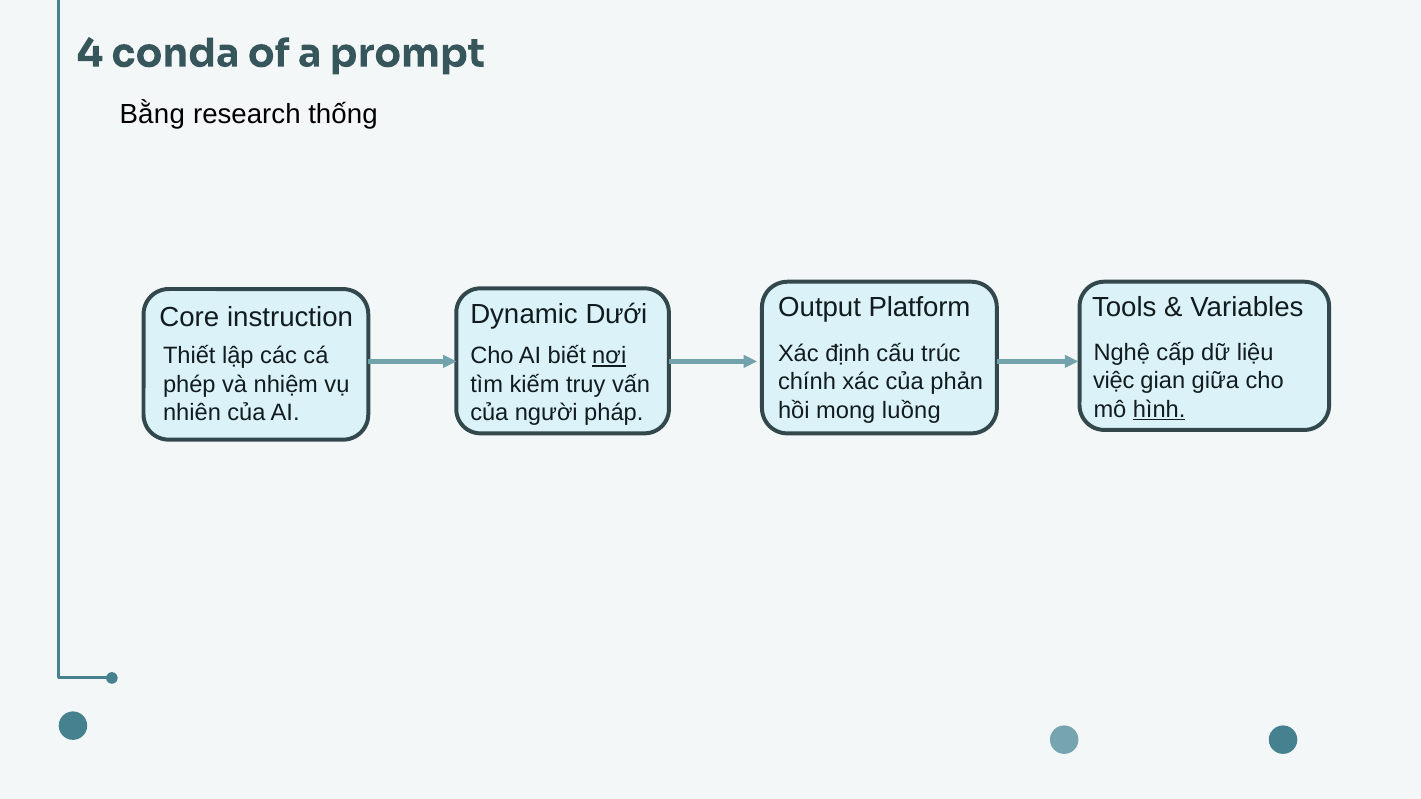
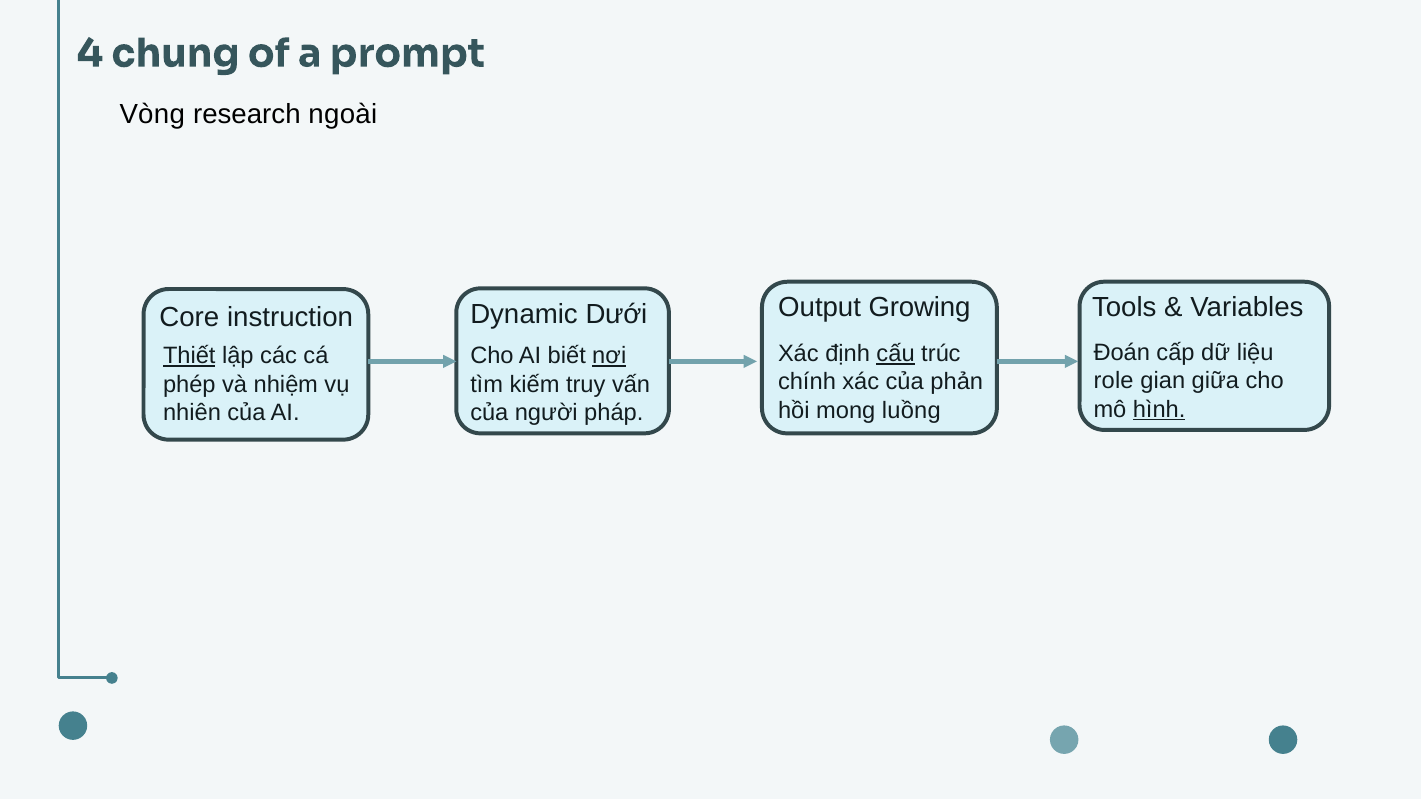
conda: conda -> chung
Bằng: Bằng -> Vòng
thống: thống -> ngoài
Platform: Platform -> Growing
Nghệ: Nghệ -> Đoán
cấu underline: none -> present
Thiết underline: none -> present
việc: việc -> role
